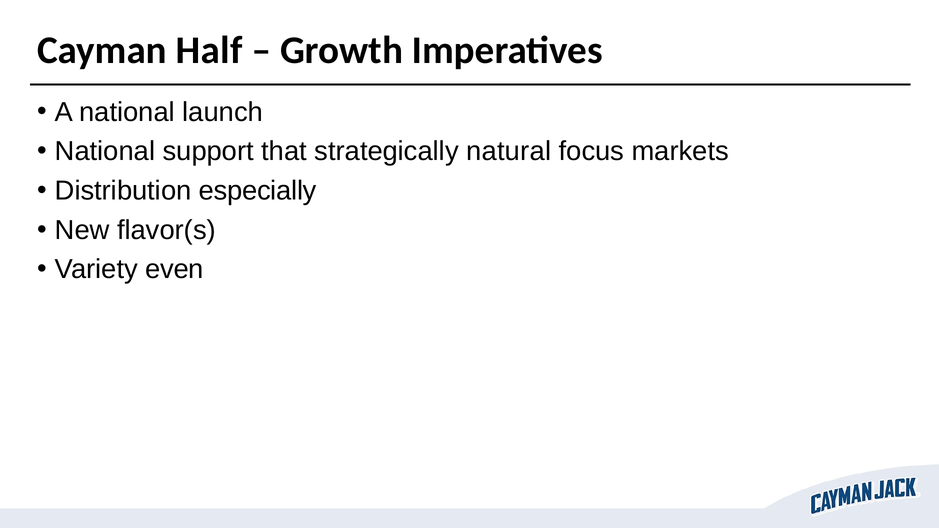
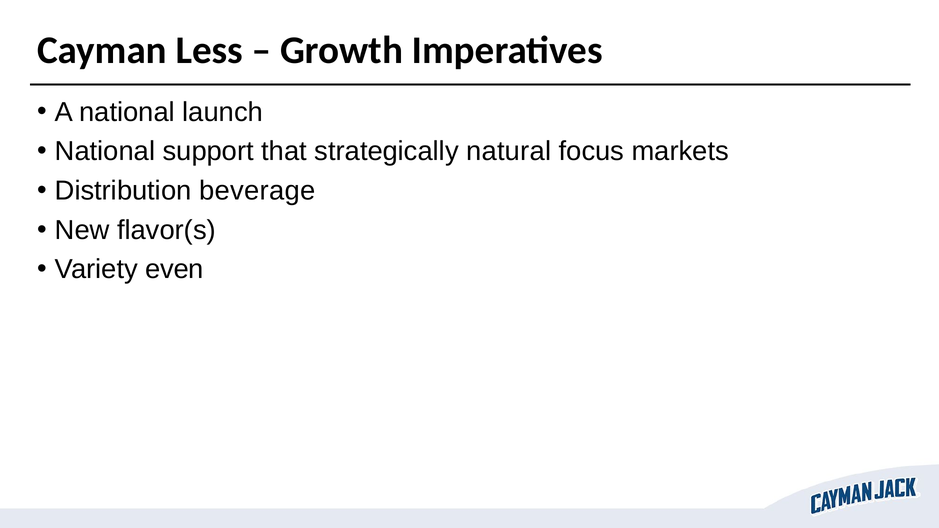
Half: Half -> Less
especially: especially -> beverage
